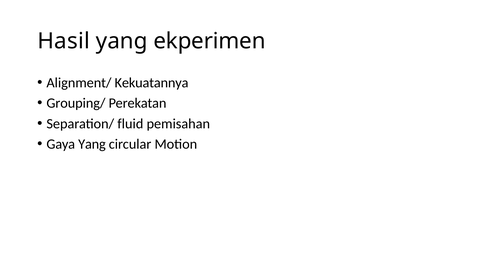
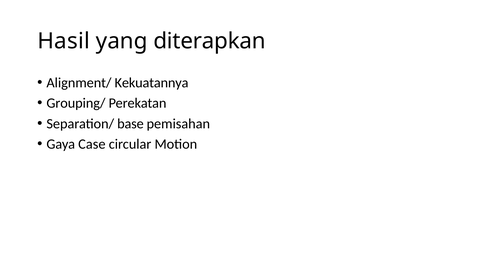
ekperimen: ekperimen -> diterapkan
fluid: fluid -> base
Gaya Yang: Yang -> Case
